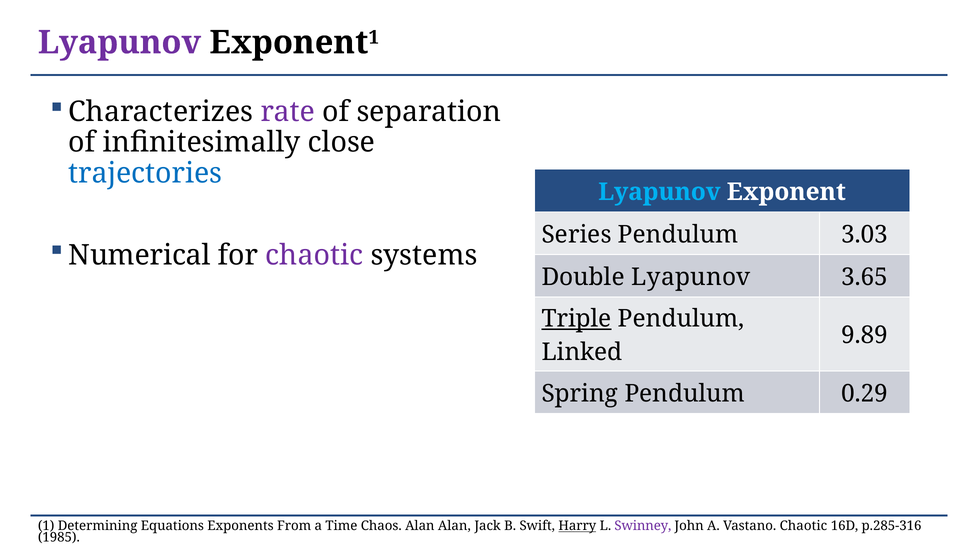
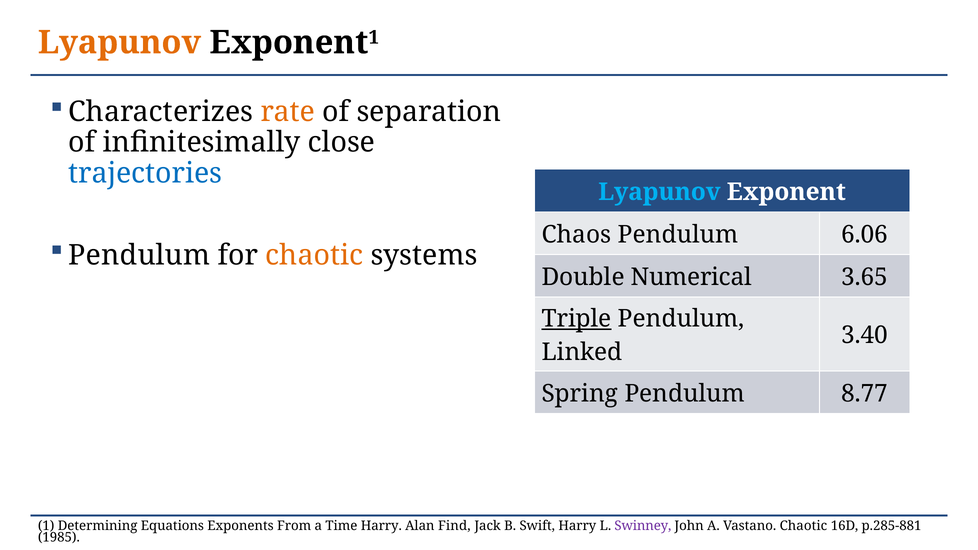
Lyapunov at (120, 43) colour: purple -> orange
rate colour: purple -> orange
Series: Series -> Chaos
3.03: 3.03 -> 6.06
Numerical at (140, 255): Numerical -> Pendulum
chaotic at (314, 255) colour: purple -> orange
Double Lyapunov: Lyapunov -> Numerical
9.89: 9.89 -> 3.40
0.29: 0.29 -> 8.77
Time Chaos: Chaos -> Harry
Alan Alan: Alan -> Find
Harry at (577, 526) underline: present -> none
p.285-316: p.285-316 -> p.285-881
